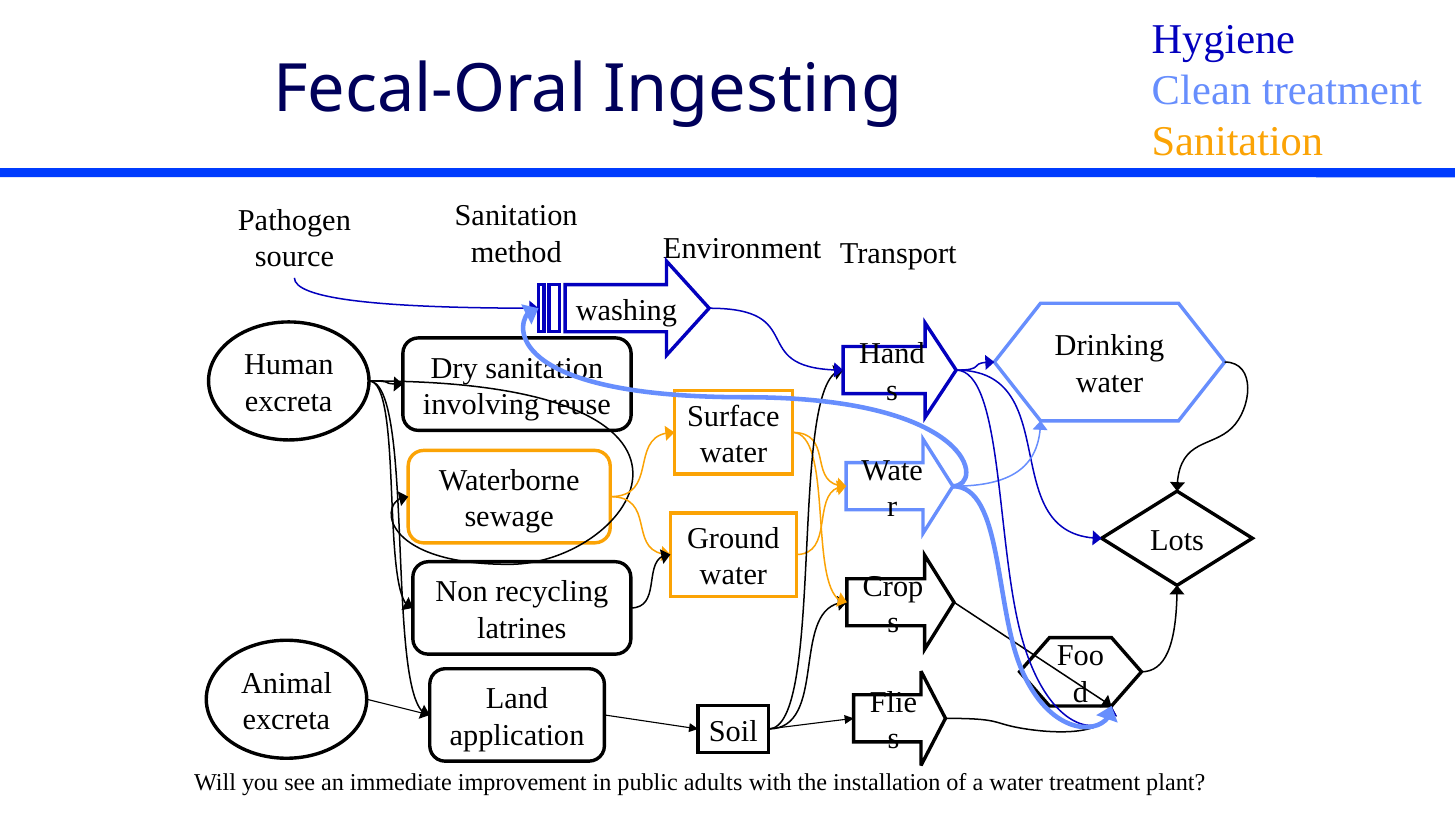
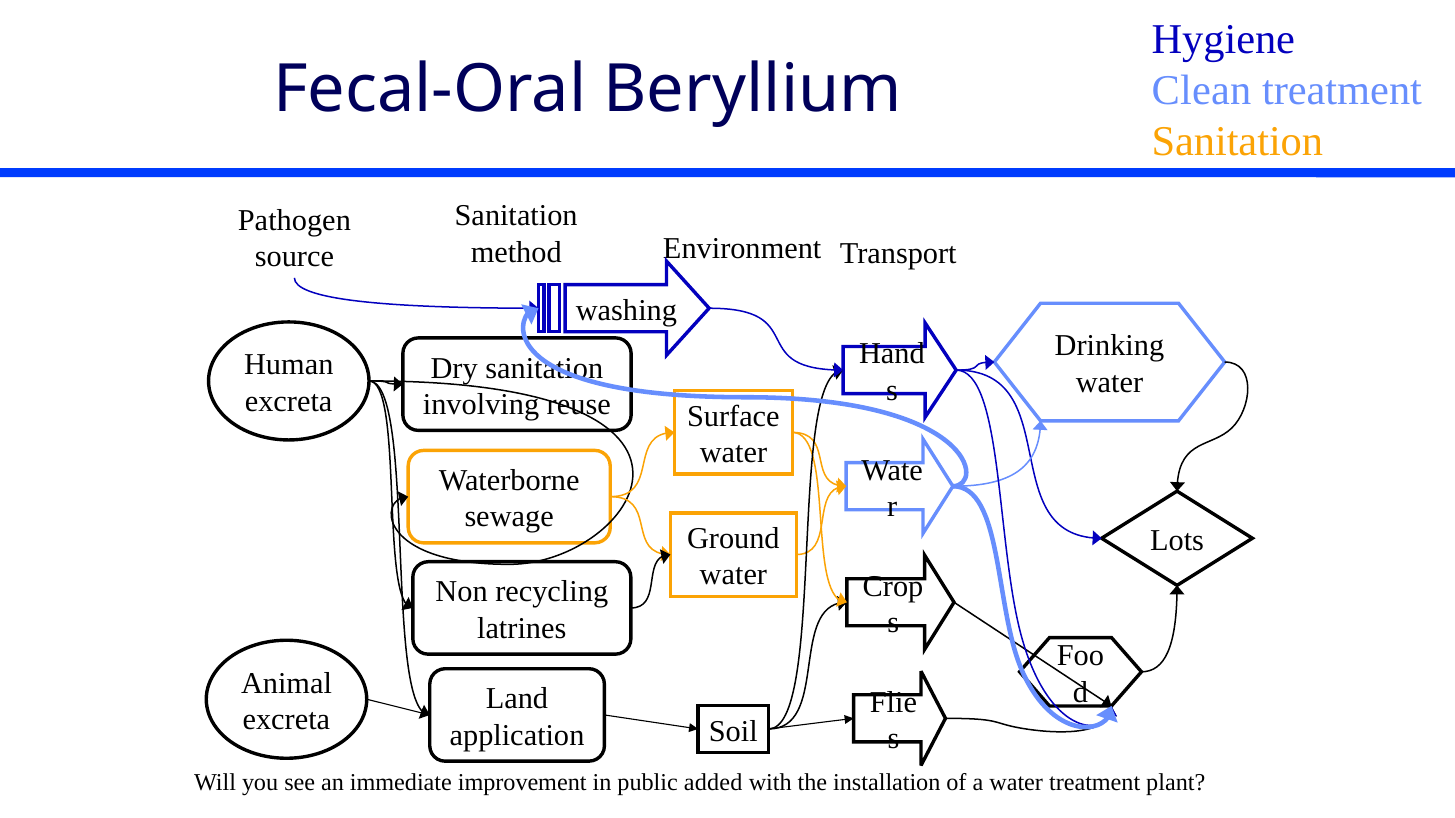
Ingesting: Ingesting -> Beryllium
adults: adults -> added
